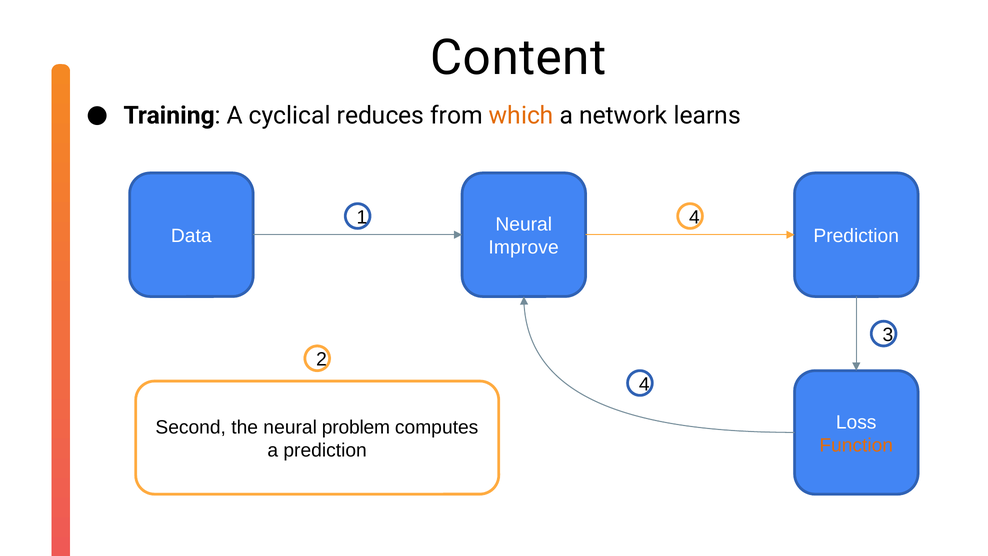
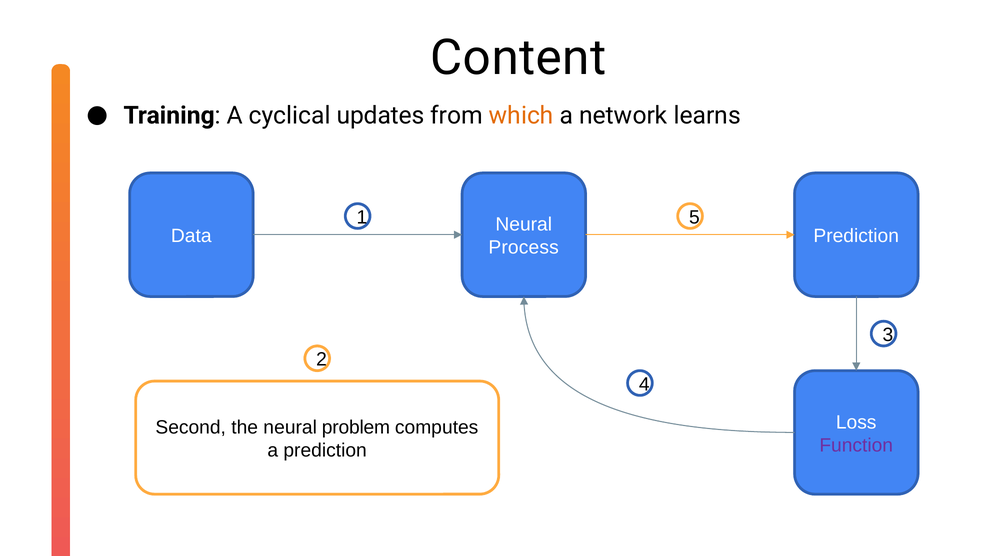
reduces: reduces -> updates
1 4: 4 -> 5
Improve: Improve -> Process
Function colour: orange -> purple
